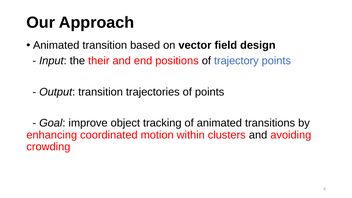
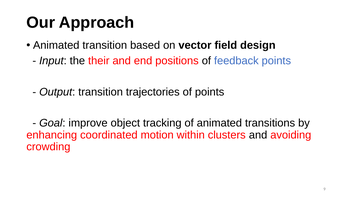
trajectory: trajectory -> feedback
